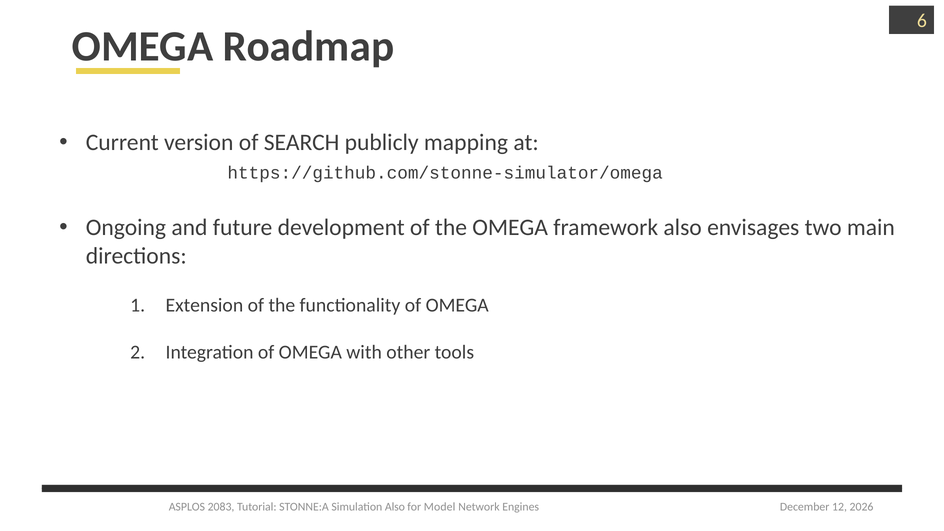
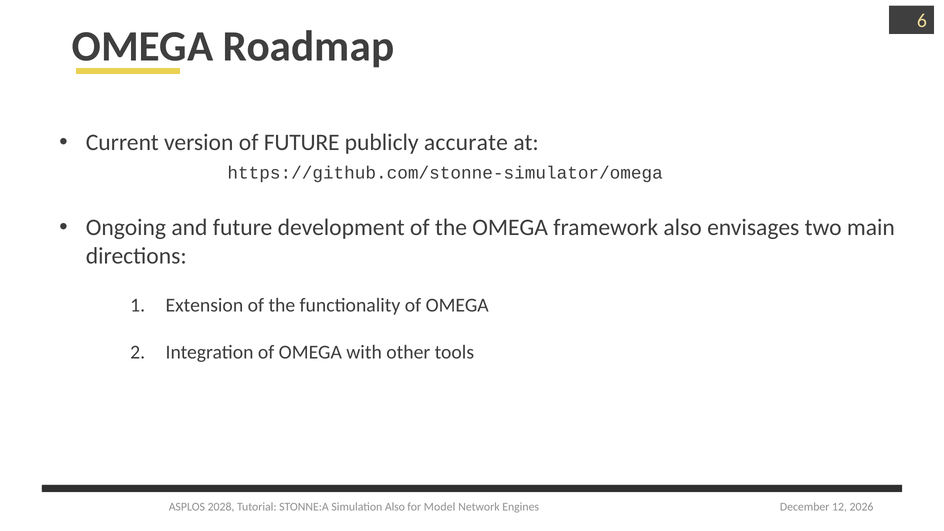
of SEARCH: SEARCH -> FUTURE
mapping: mapping -> accurate
2083: 2083 -> 2028
